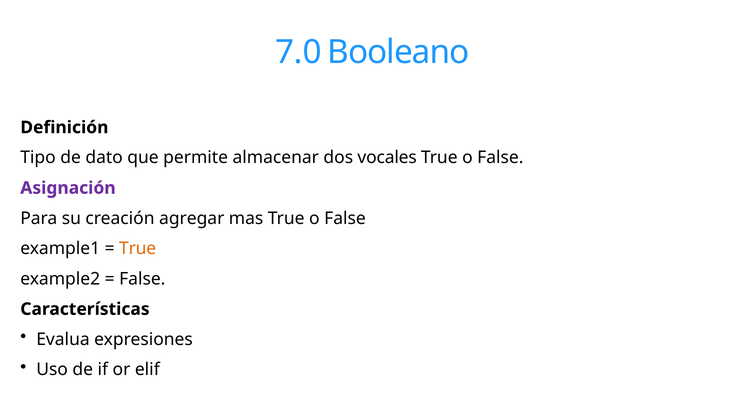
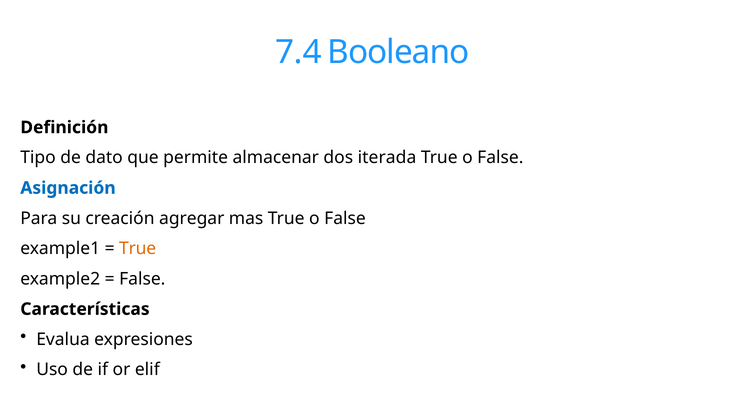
7.0: 7.0 -> 7.4
vocales: vocales -> iterada
Asignación colour: purple -> blue
